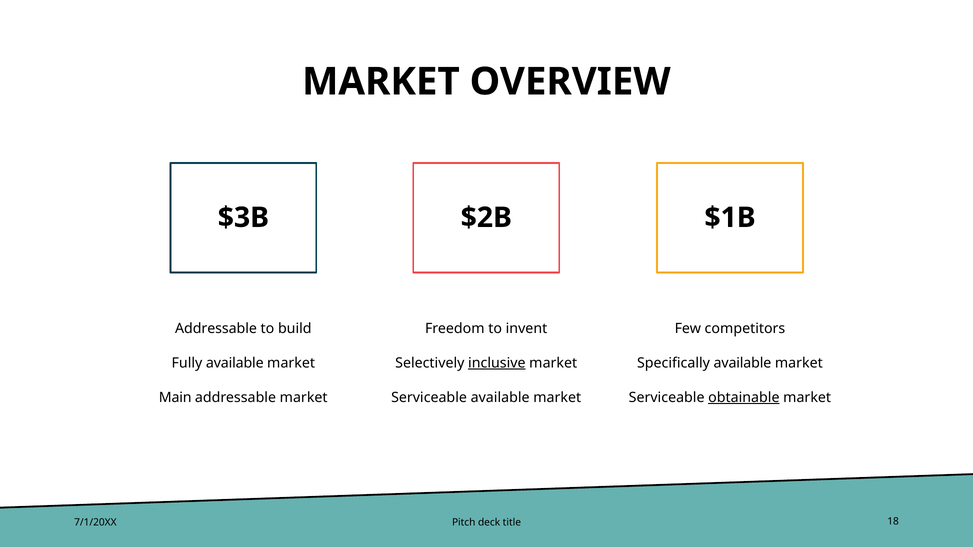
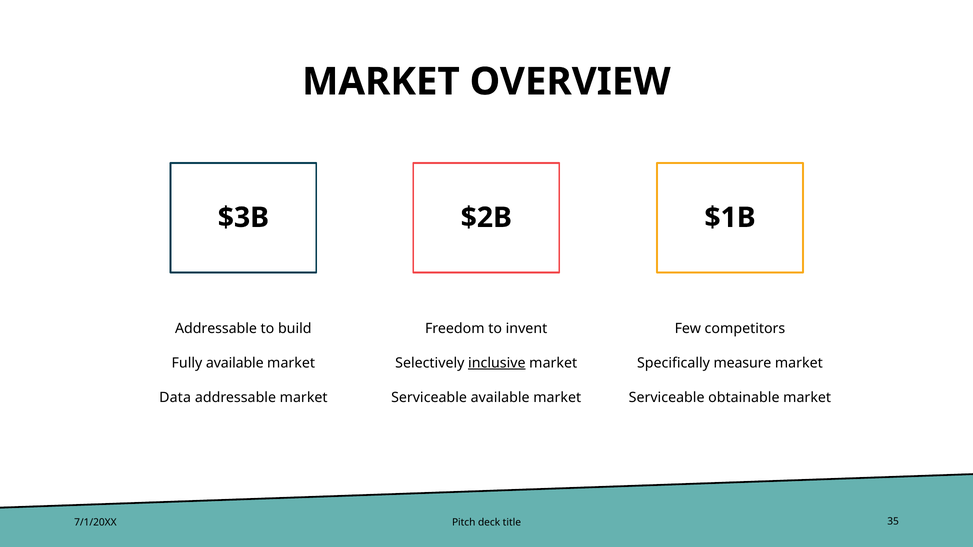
Specifically available: available -> measure
Main: Main -> Data
obtainable underline: present -> none
18: 18 -> 35
